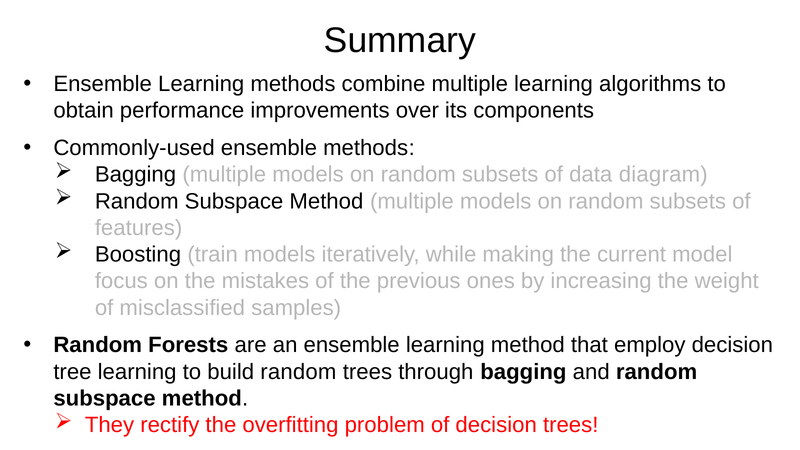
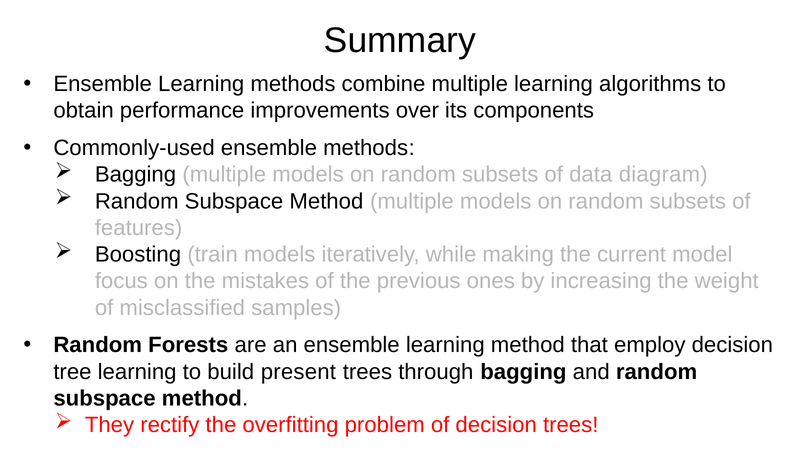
build random: random -> present
